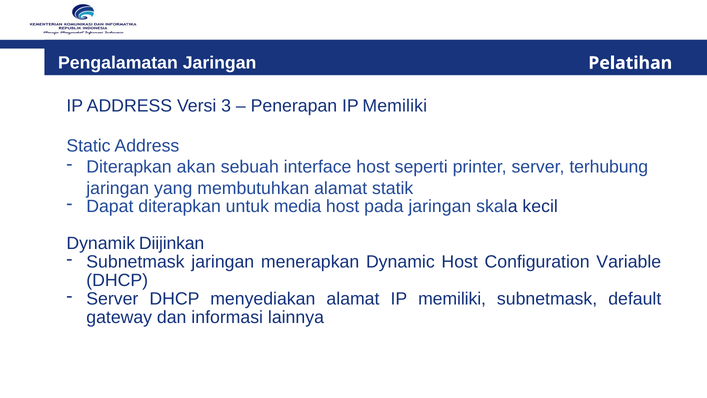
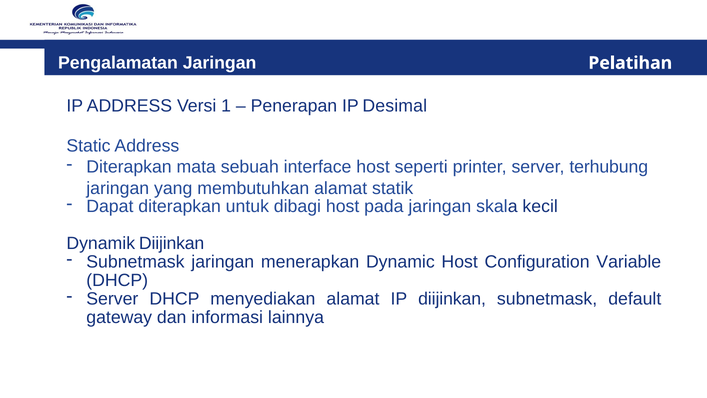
3: 3 -> 1
Penerapan IP Memiliki: Memiliki -> Desimal
akan: akan -> mata
media: media -> dibagi
alamat IP memiliki: memiliki -> diijinkan
